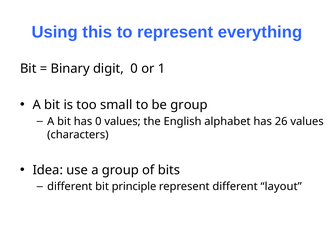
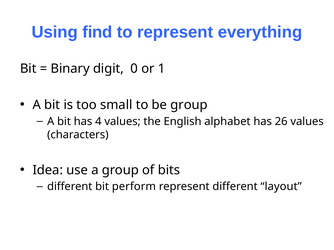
this: this -> find
has 0: 0 -> 4
principle: principle -> perform
